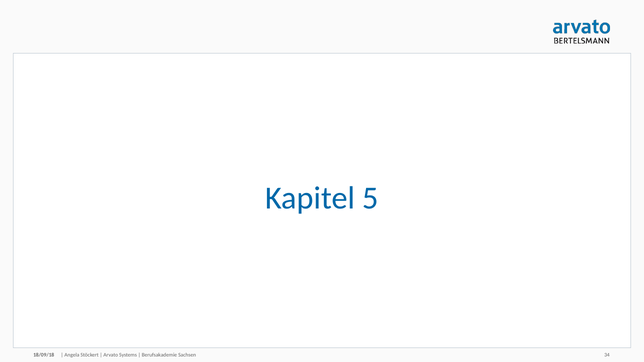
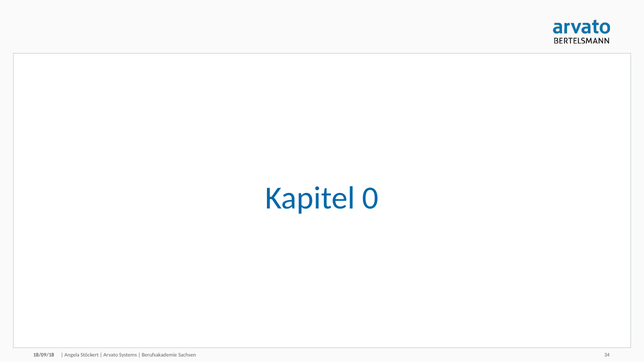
5: 5 -> 0
